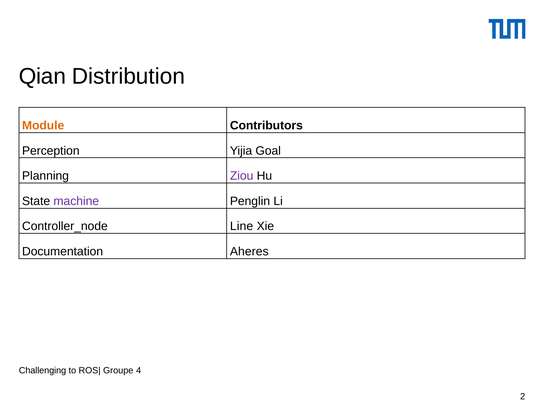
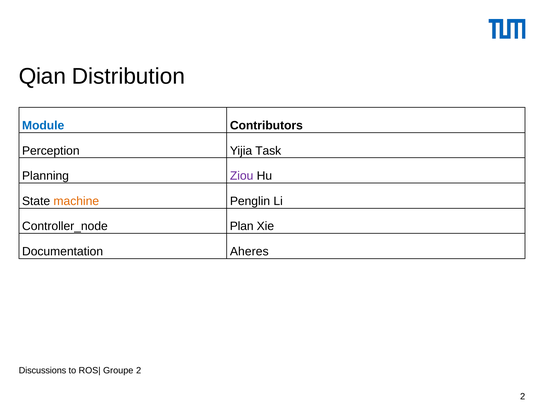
Module colour: orange -> blue
Goal: Goal -> Task
machine colour: purple -> orange
Line: Line -> Plan
Challenging: Challenging -> Discussions
Groupe 4: 4 -> 2
